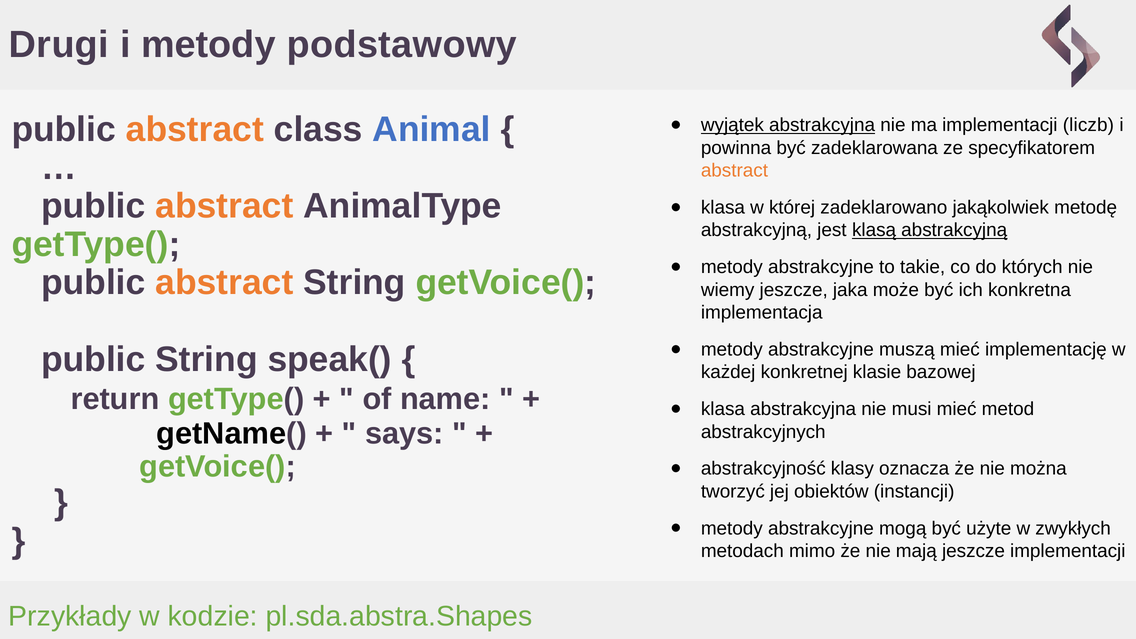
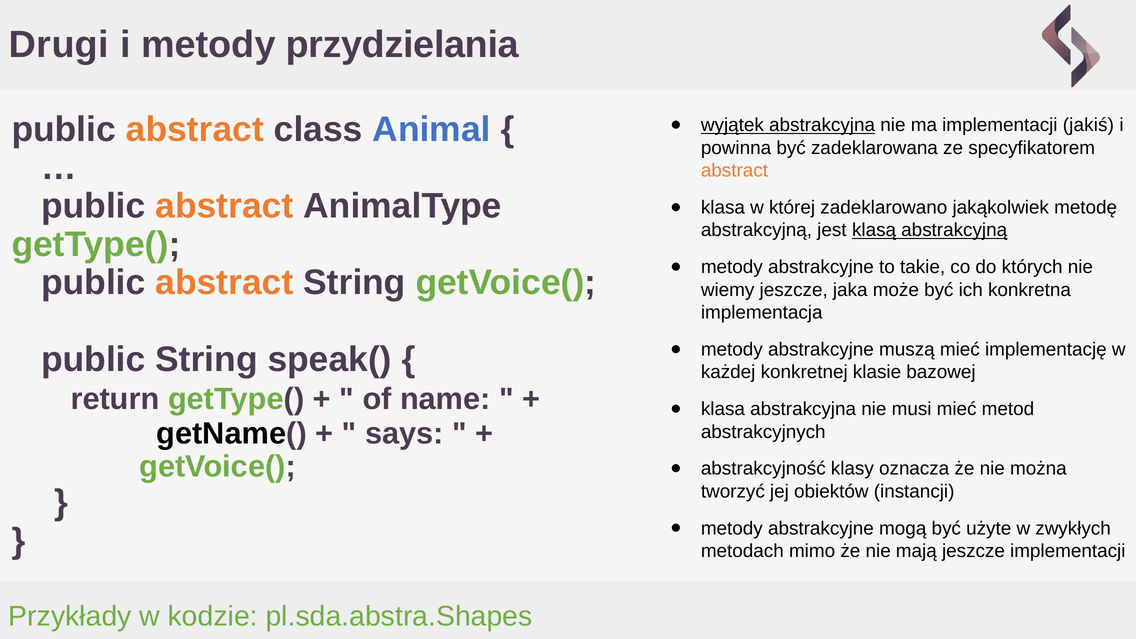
podstawowy: podstawowy -> przydzielania
liczb: liczb -> jakiś
